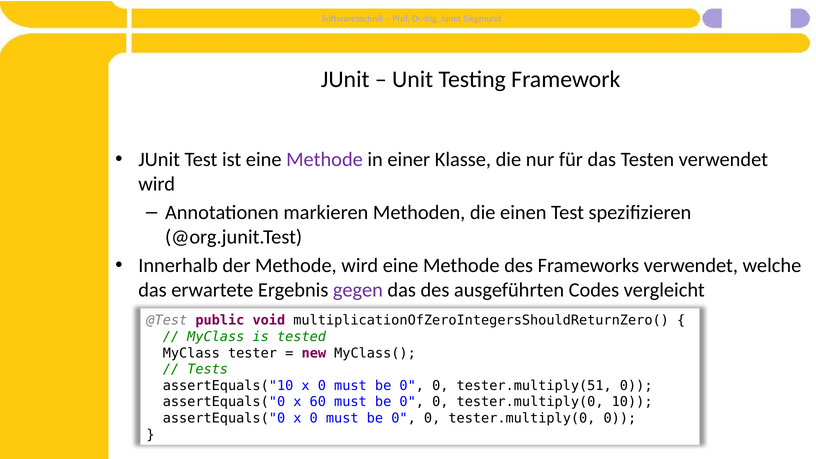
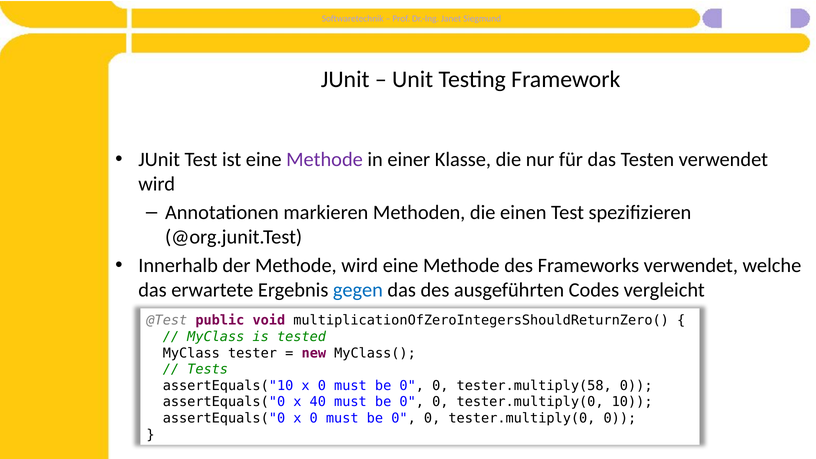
gegen colour: purple -> blue
tester.multiply(51: tester.multiply(51 -> tester.multiply(58
60: 60 -> 40
